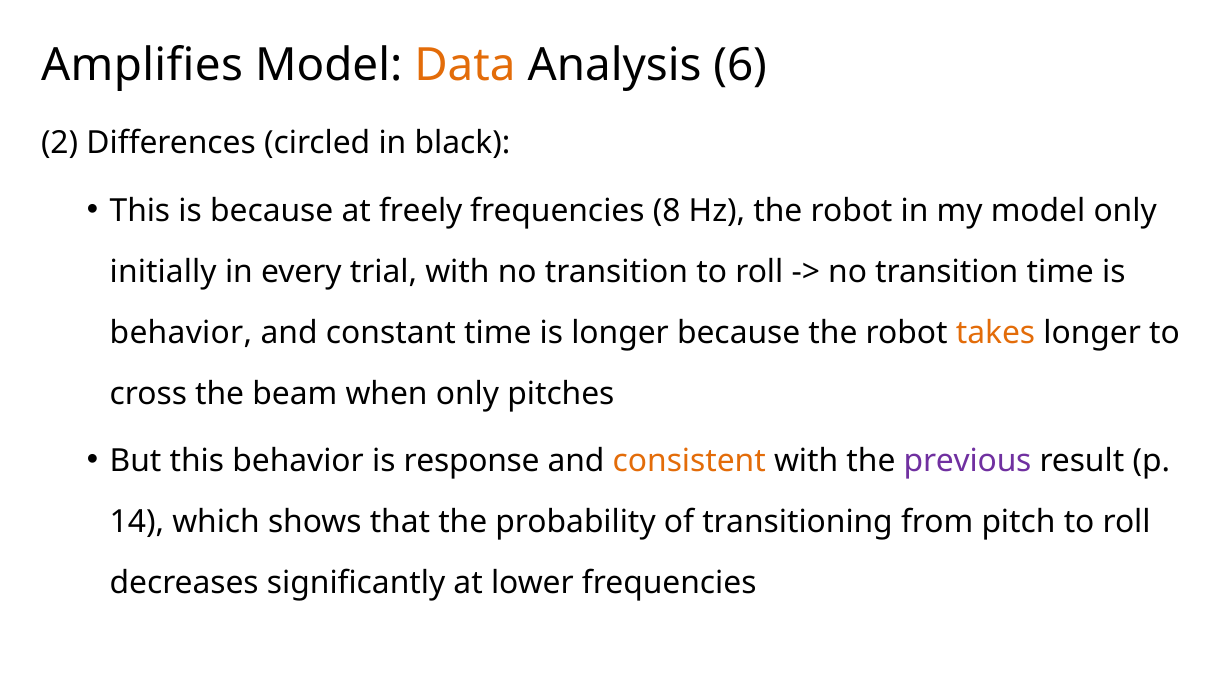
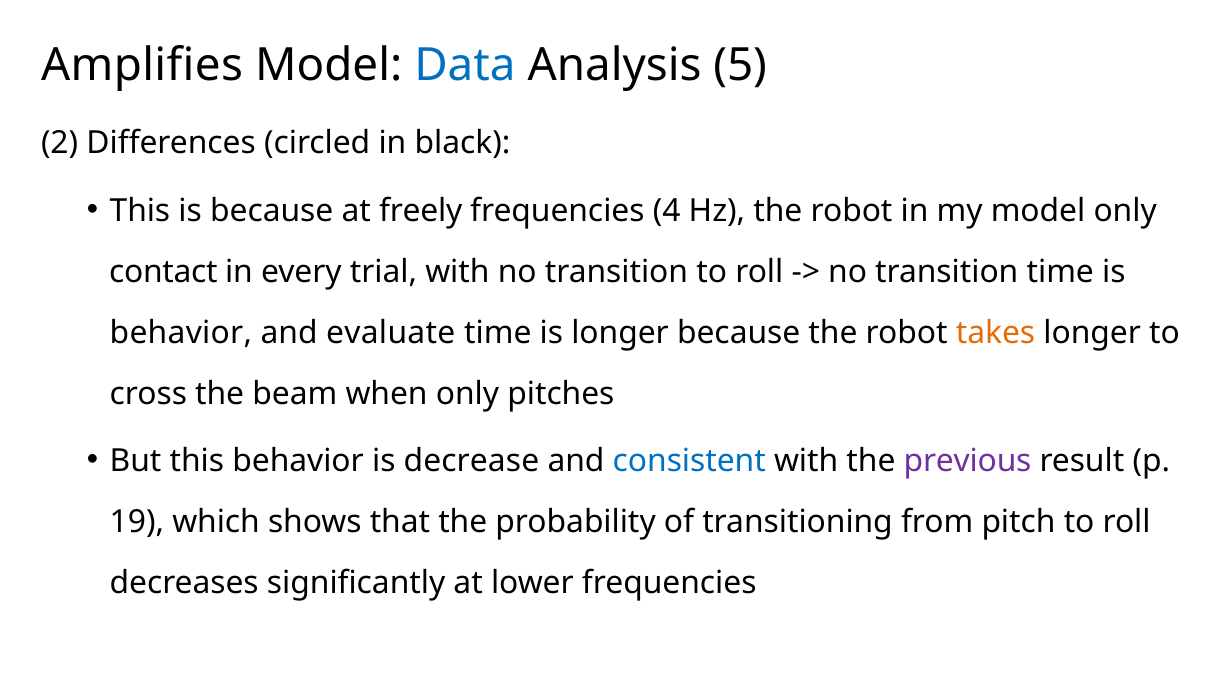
Data colour: orange -> blue
6: 6 -> 5
8: 8 -> 4
initially: initially -> contact
constant: constant -> evaluate
response: response -> decrease
consistent colour: orange -> blue
14: 14 -> 19
